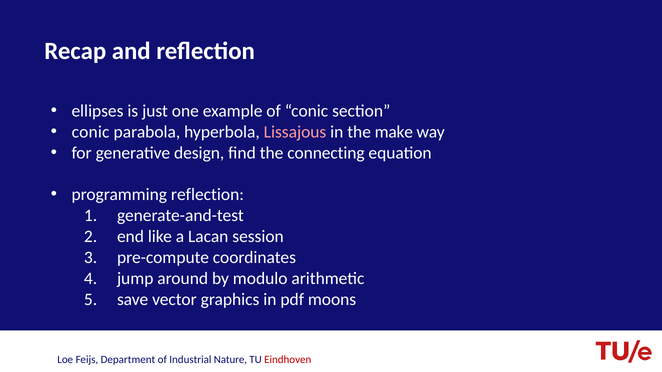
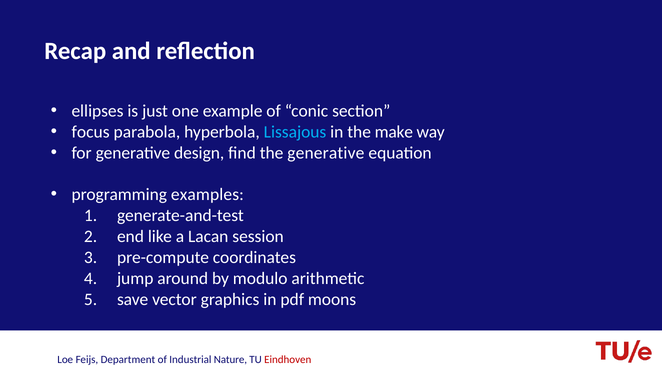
conic at (91, 132): conic -> focus
Lissajous colour: pink -> light blue
the connecting: connecting -> generative
programming reflection: reflection -> examples
